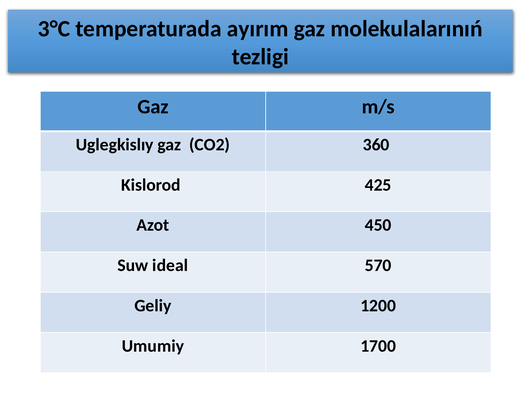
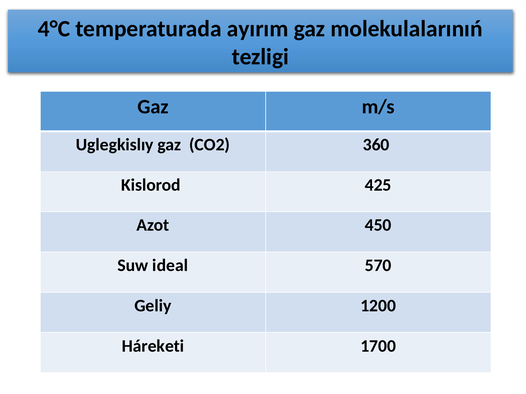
3°С: 3°С -> 4°С
Umumiy: Umumiy -> Háreketi
